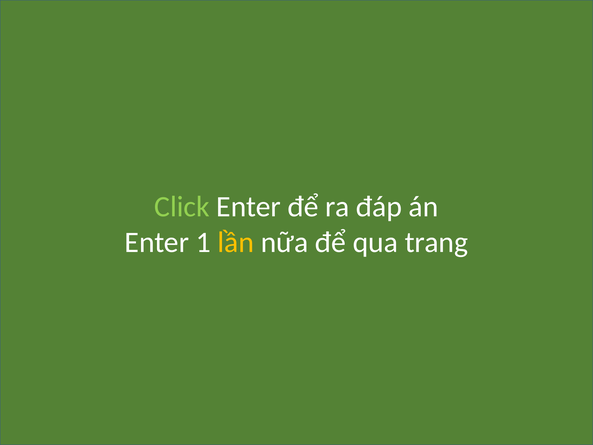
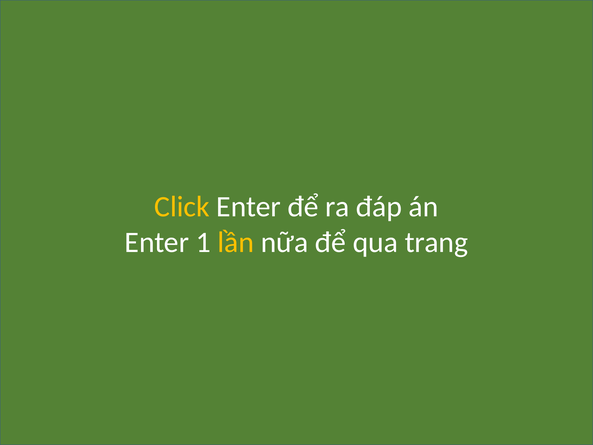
Click colour: light green -> yellow
